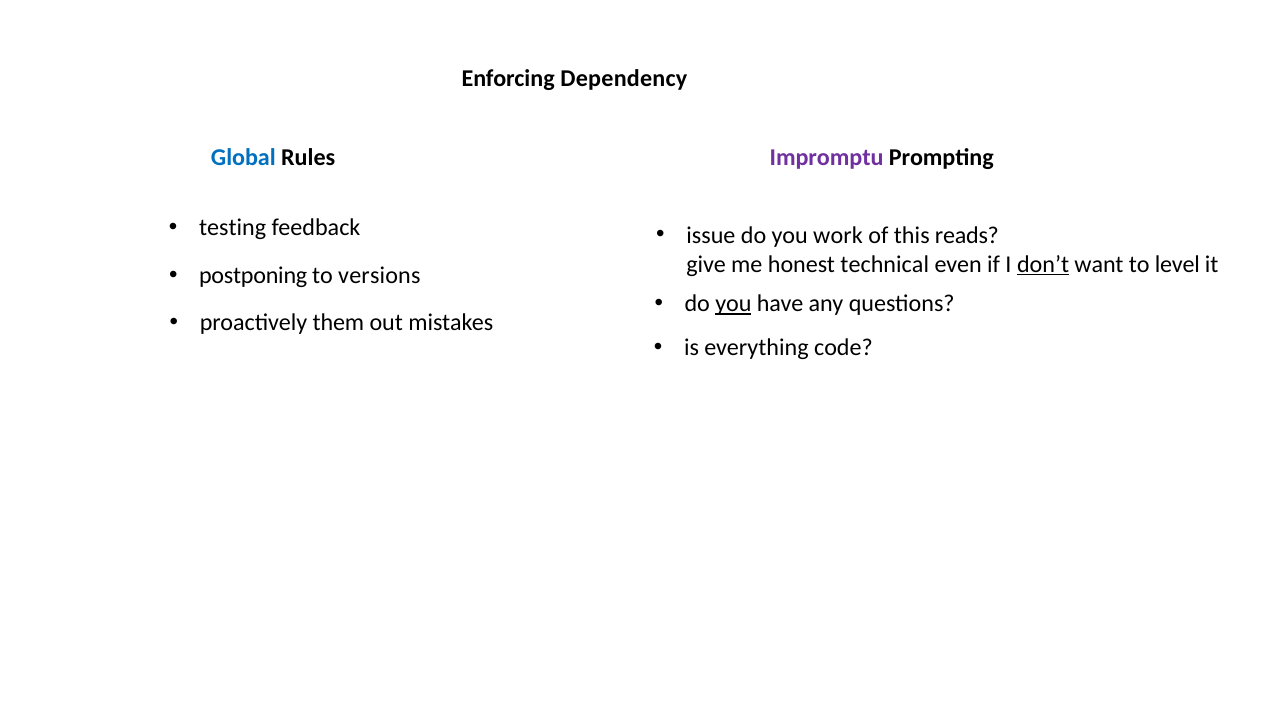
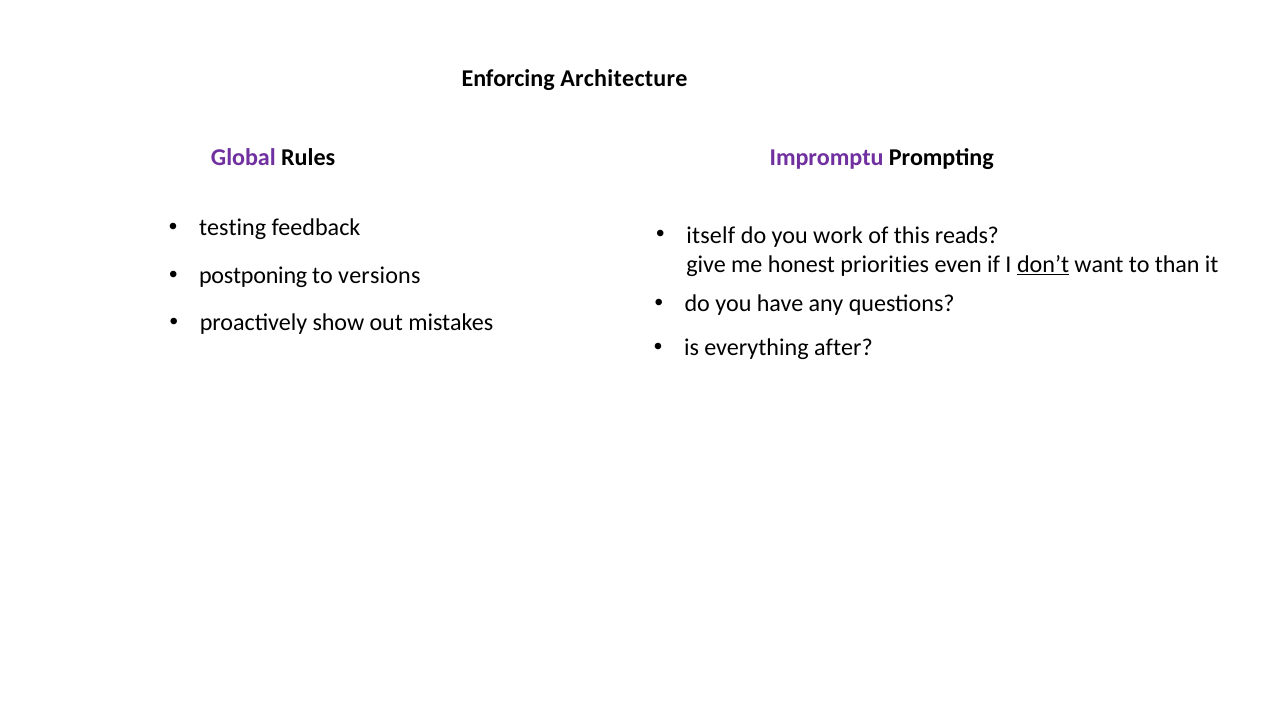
Dependency: Dependency -> Architecture
Global colour: blue -> purple
issue: issue -> itself
technical: technical -> priorities
level: level -> than
you at (733, 304) underline: present -> none
them: them -> show
code: code -> after
